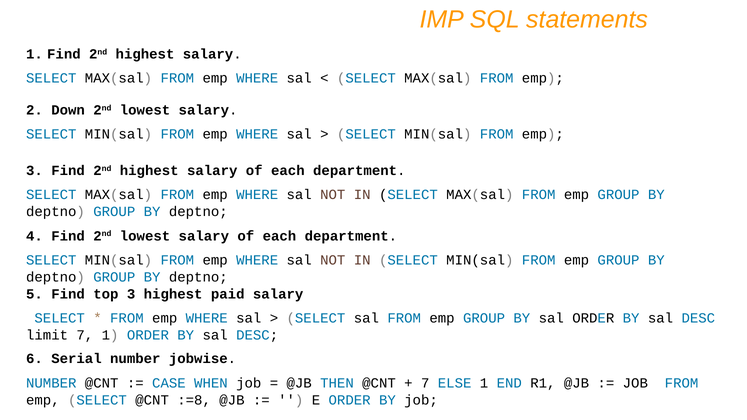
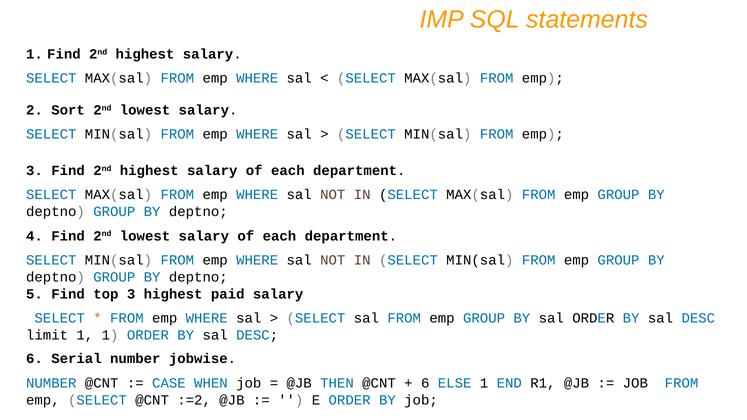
Down: Down -> Sort
limit 7: 7 -> 1
7 at (425, 383): 7 -> 6
:=8: :=8 -> :=2
